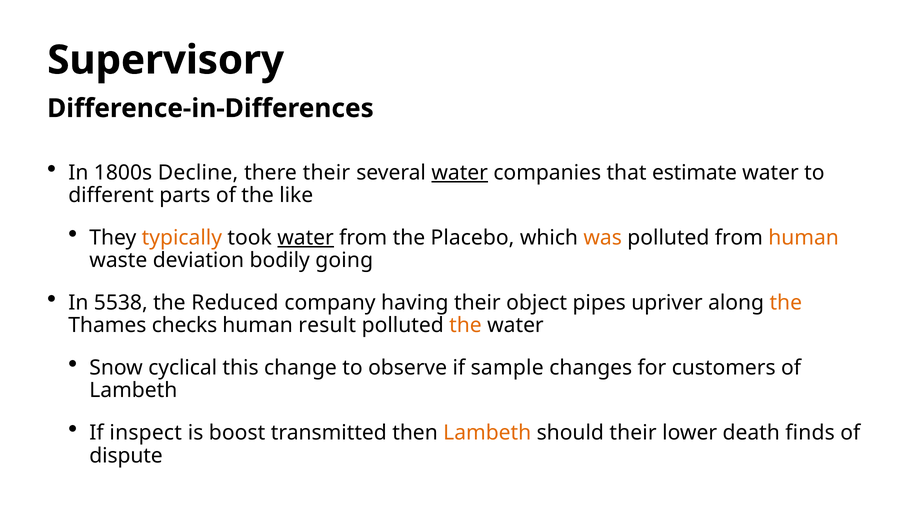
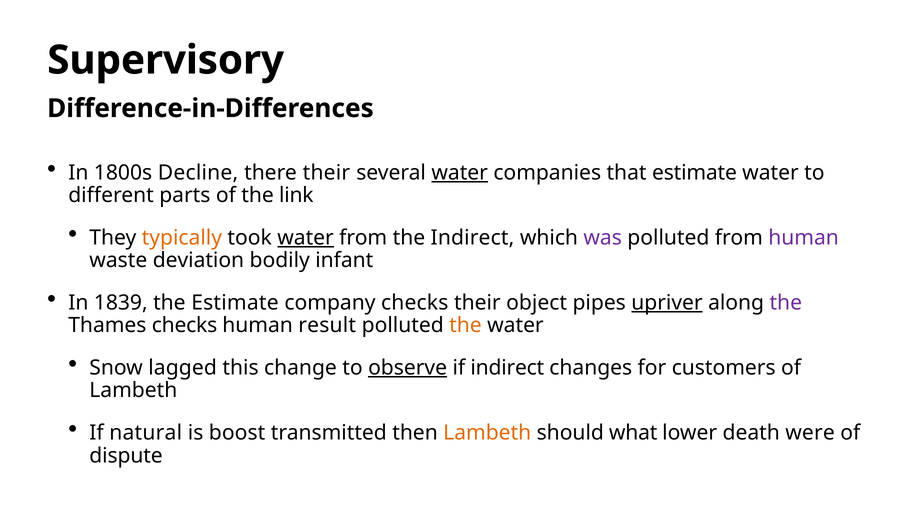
like: like -> link
the Placebo: Placebo -> Indirect
was colour: orange -> purple
human at (804, 238) colour: orange -> purple
going: going -> infant
5538: 5538 -> 1839
the Reduced: Reduced -> Estimate
company having: having -> checks
upriver underline: none -> present
the at (786, 303) colour: orange -> purple
cyclical: cyclical -> lagged
observe underline: none -> present
if sample: sample -> indirect
inspect: inspect -> natural
should their: their -> what
finds: finds -> were
